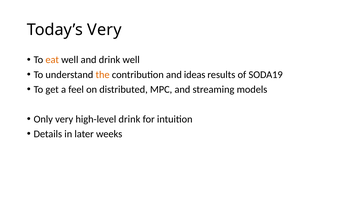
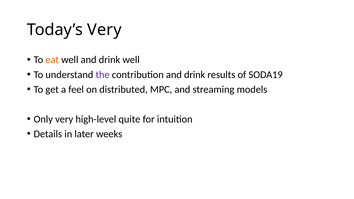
the colour: orange -> purple
contribution and ideas: ideas -> drink
high-level drink: drink -> quite
